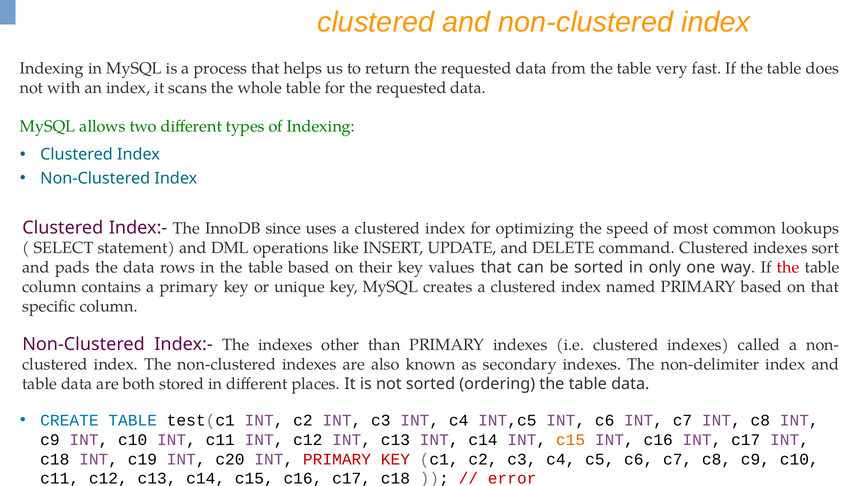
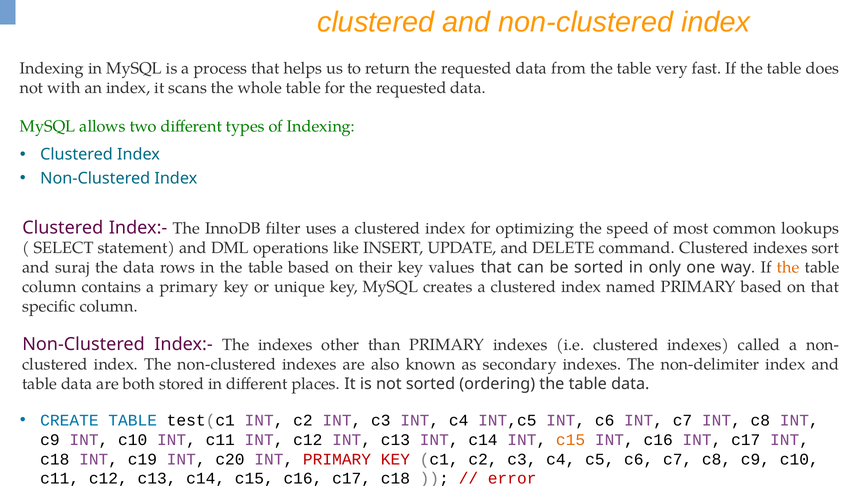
since: since -> filter
pads: pads -> suraj
the at (788, 268) colour: red -> orange
